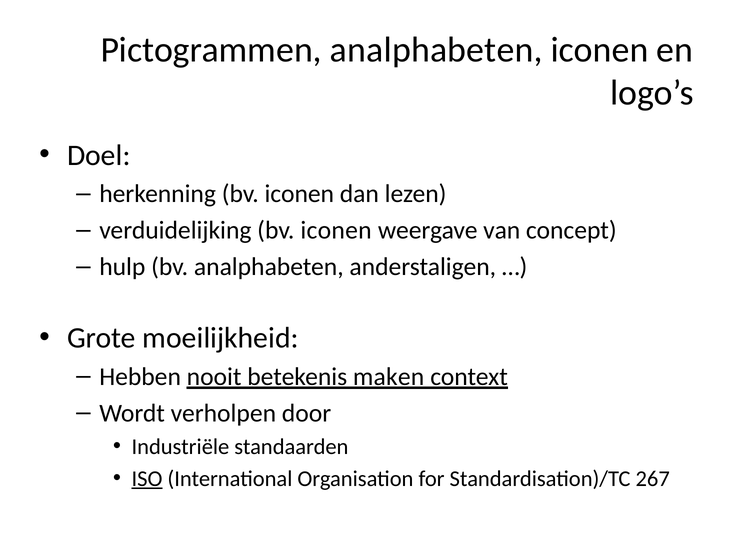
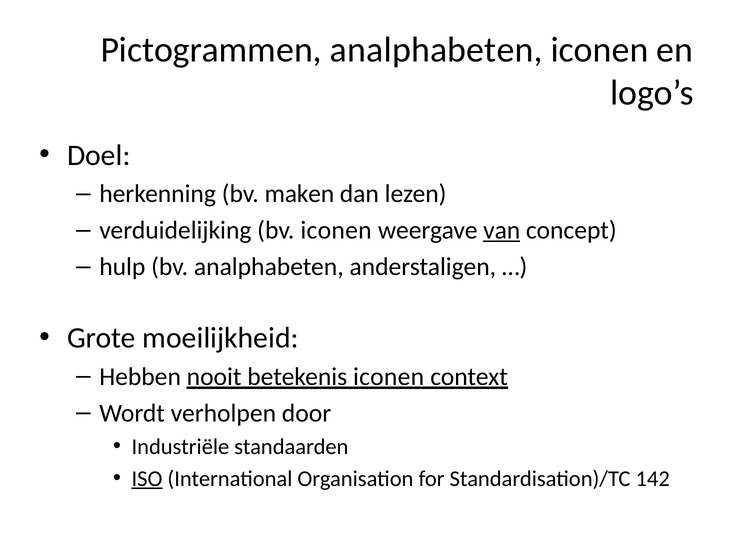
herkenning bv iconen: iconen -> maken
van underline: none -> present
betekenis maken: maken -> iconen
267: 267 -> 142
